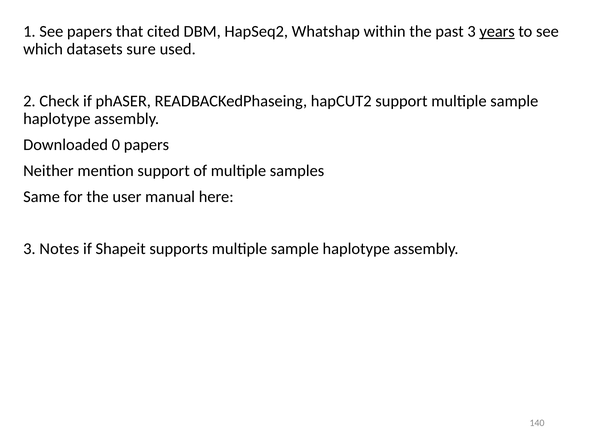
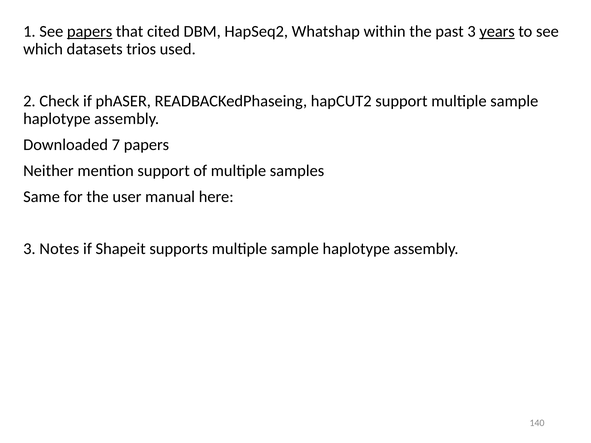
papers at (90, 31) underline: none -> present
sure: sure -> trios
0: 0 -> 7
